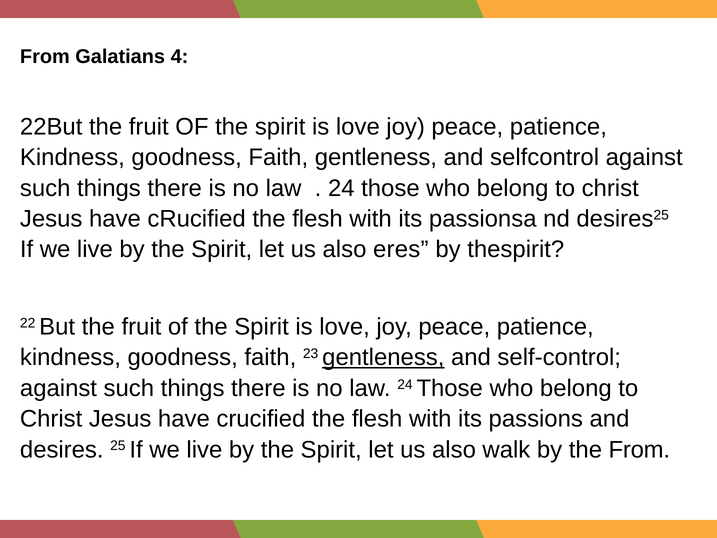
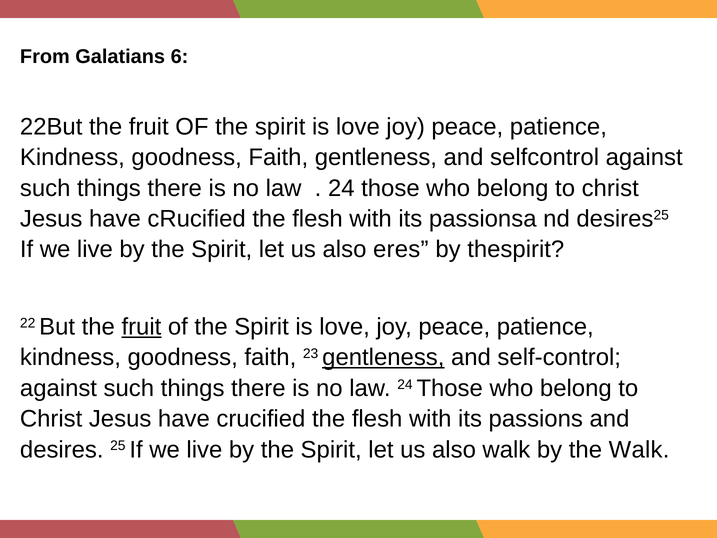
4: 4 -> 6
fruit at (141, 327) underline: none -> present
the From: From -> Walk
